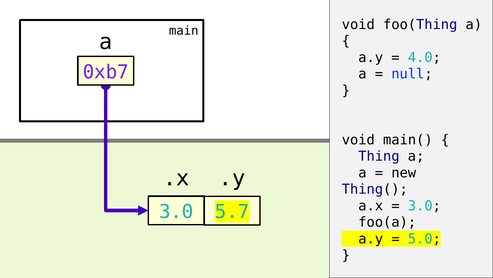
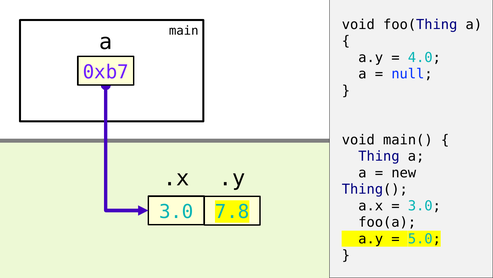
5.7: 5.7 -> 7.8
